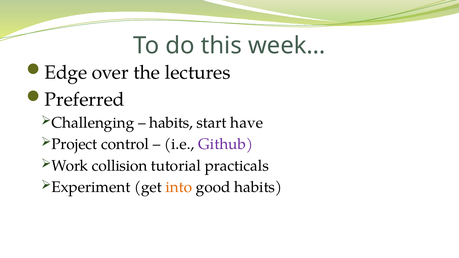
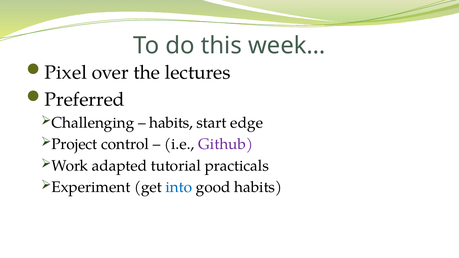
Edge: Edge -> Pixel
have: have -> edge
collision: collision -> adapted
into colour: orange -> blue
